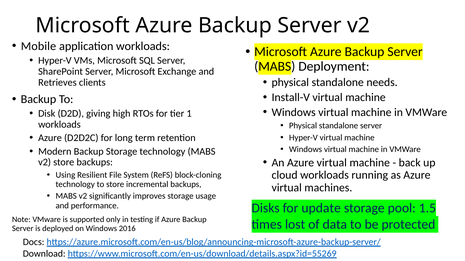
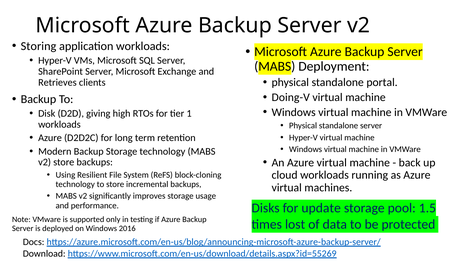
Mobile: Mobile -> Storing
needs: needs -> portal
Install-V: Install-V -> Doing-V
